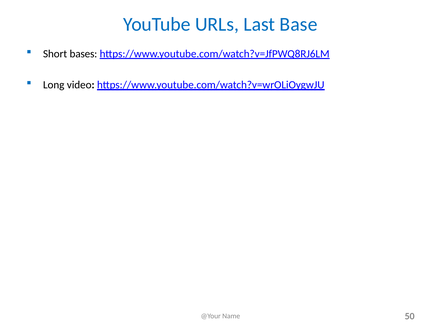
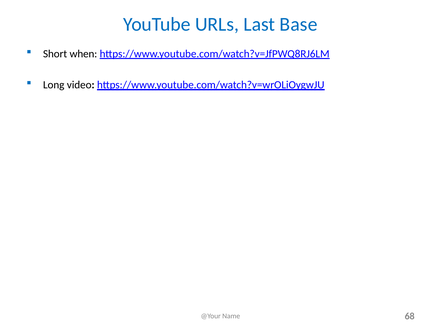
bases: bases -> when
50: 50 -> 68
